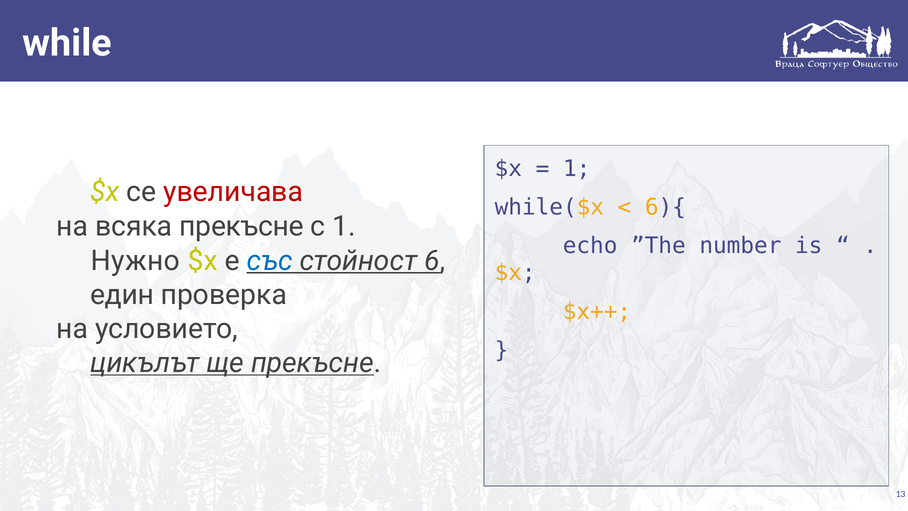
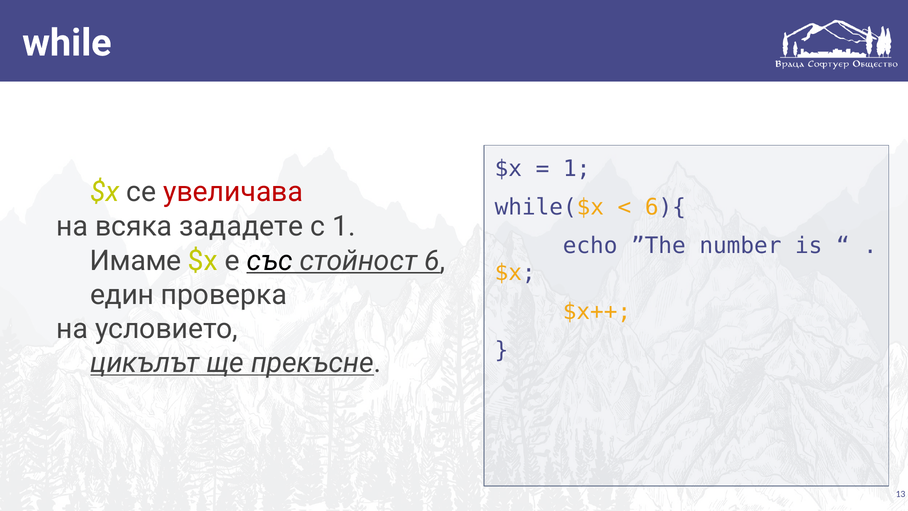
всяка прекъсне: прекъсне -> зададете
Нужно: Нужно -> Имаме
със colour: blue -> black
